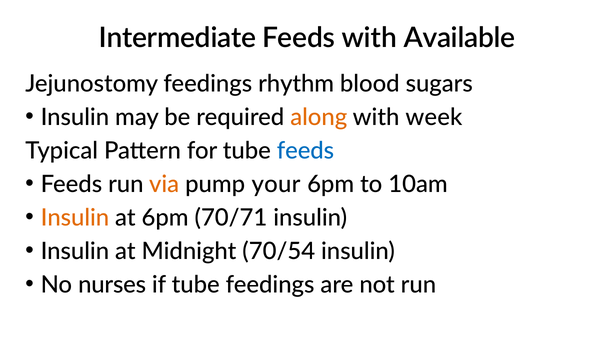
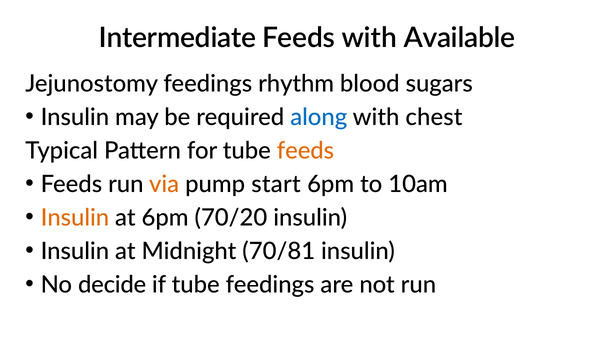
along colour: orange -> blue
week: week -> chest
feeds at (305, 151) colour: blue -> orange
your: your -> start
70/71: 70/71 -> 70/20
70/54: 70/54 -> 70/81
nurses: nurses -> decide
